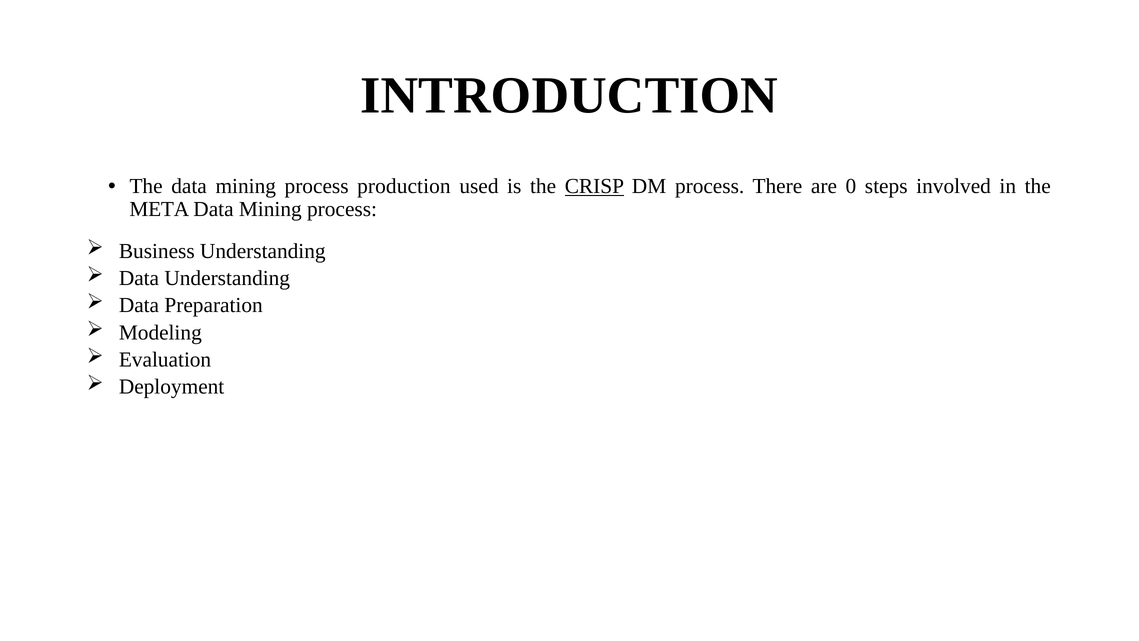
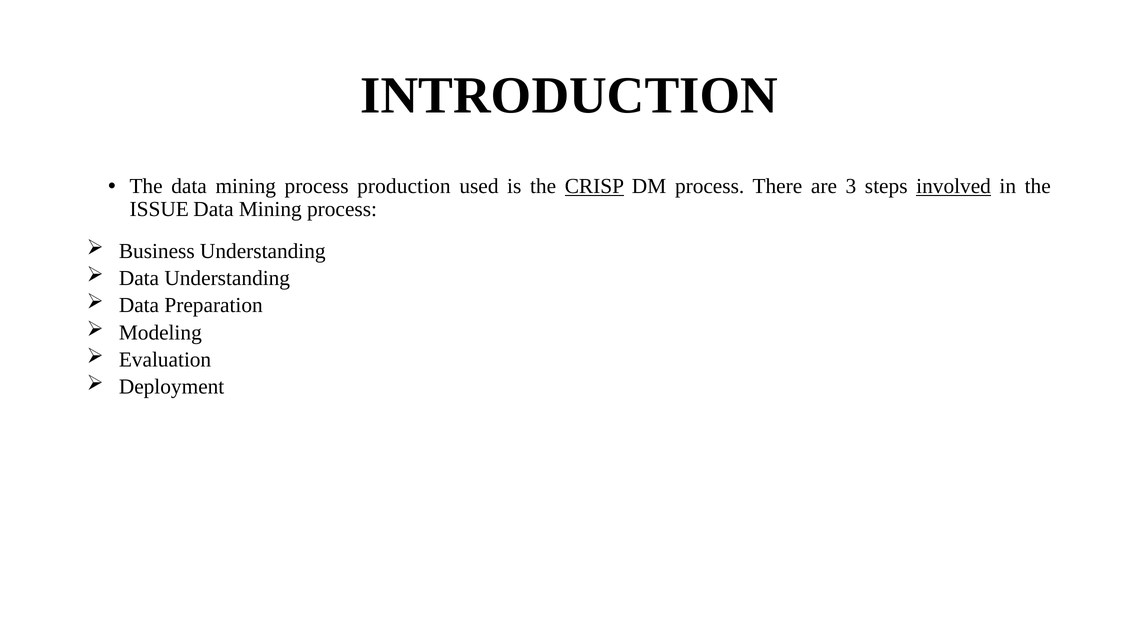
0: 0 -> 3
involved underline: none -> present
META: META -> ISSUE
